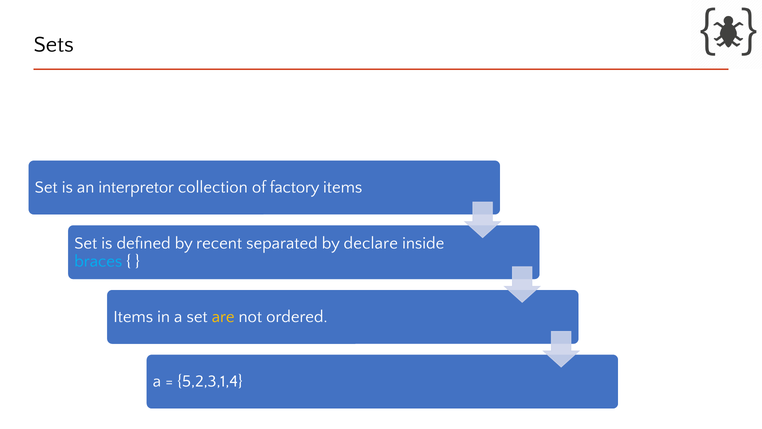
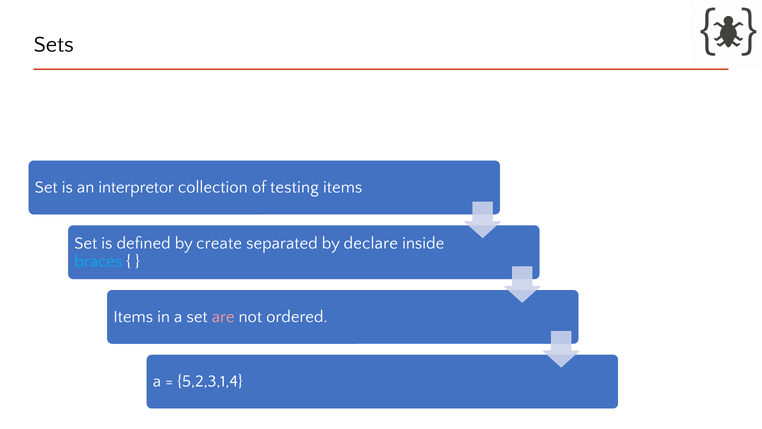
factory: factory -> testing
recent: recent -> create
are colour: yellow -> pink
